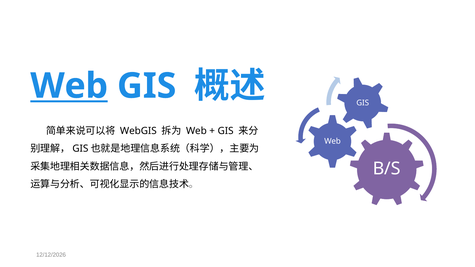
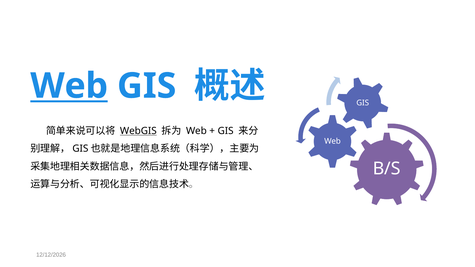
WebGIS underline: none -> present
